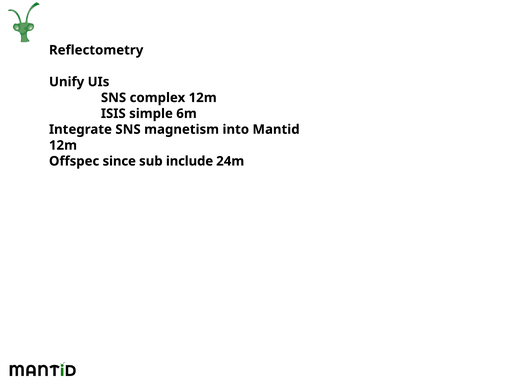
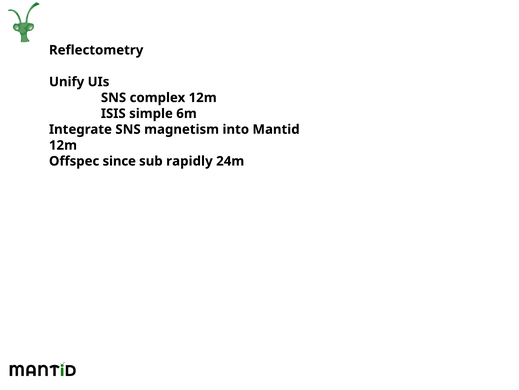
include: include -> rapidly
